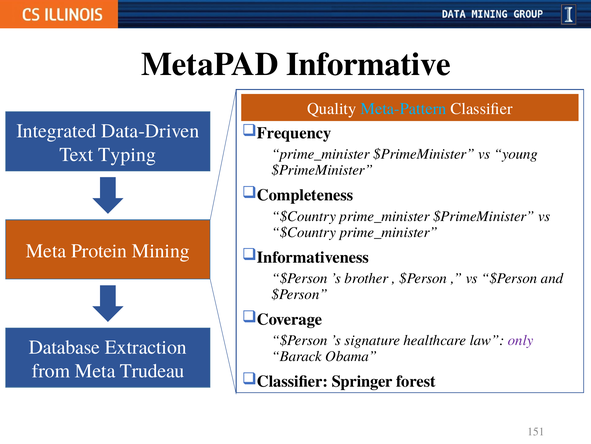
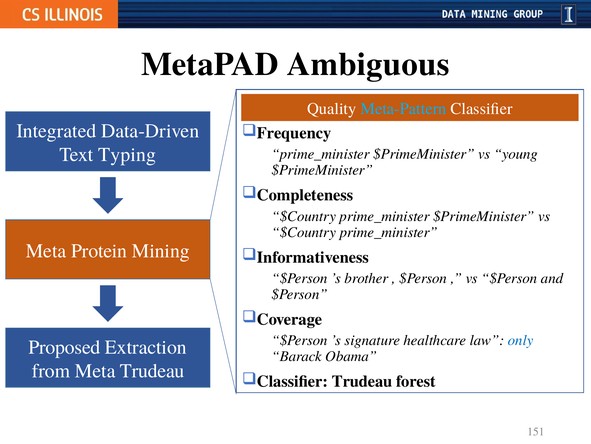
Informative: Informative -> Ambiguous
only colour: purple -> blue
Database: Database -> Proposed
Classifier Springer: Springer -> Trudeau
